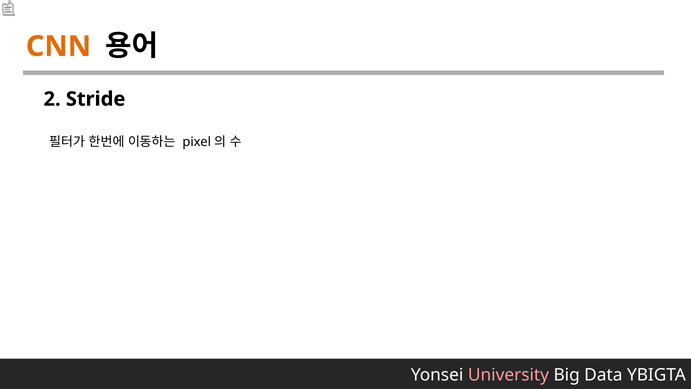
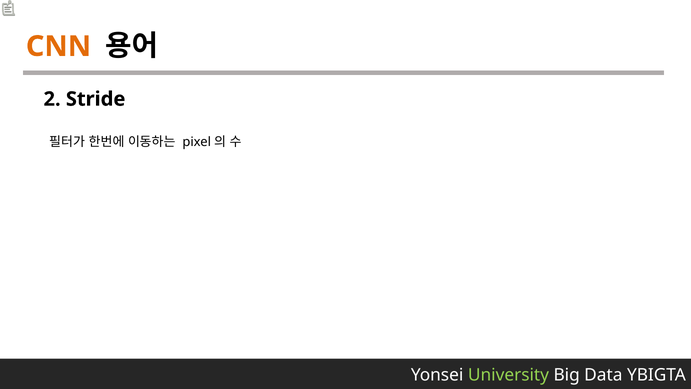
University colour: pink -> light green
